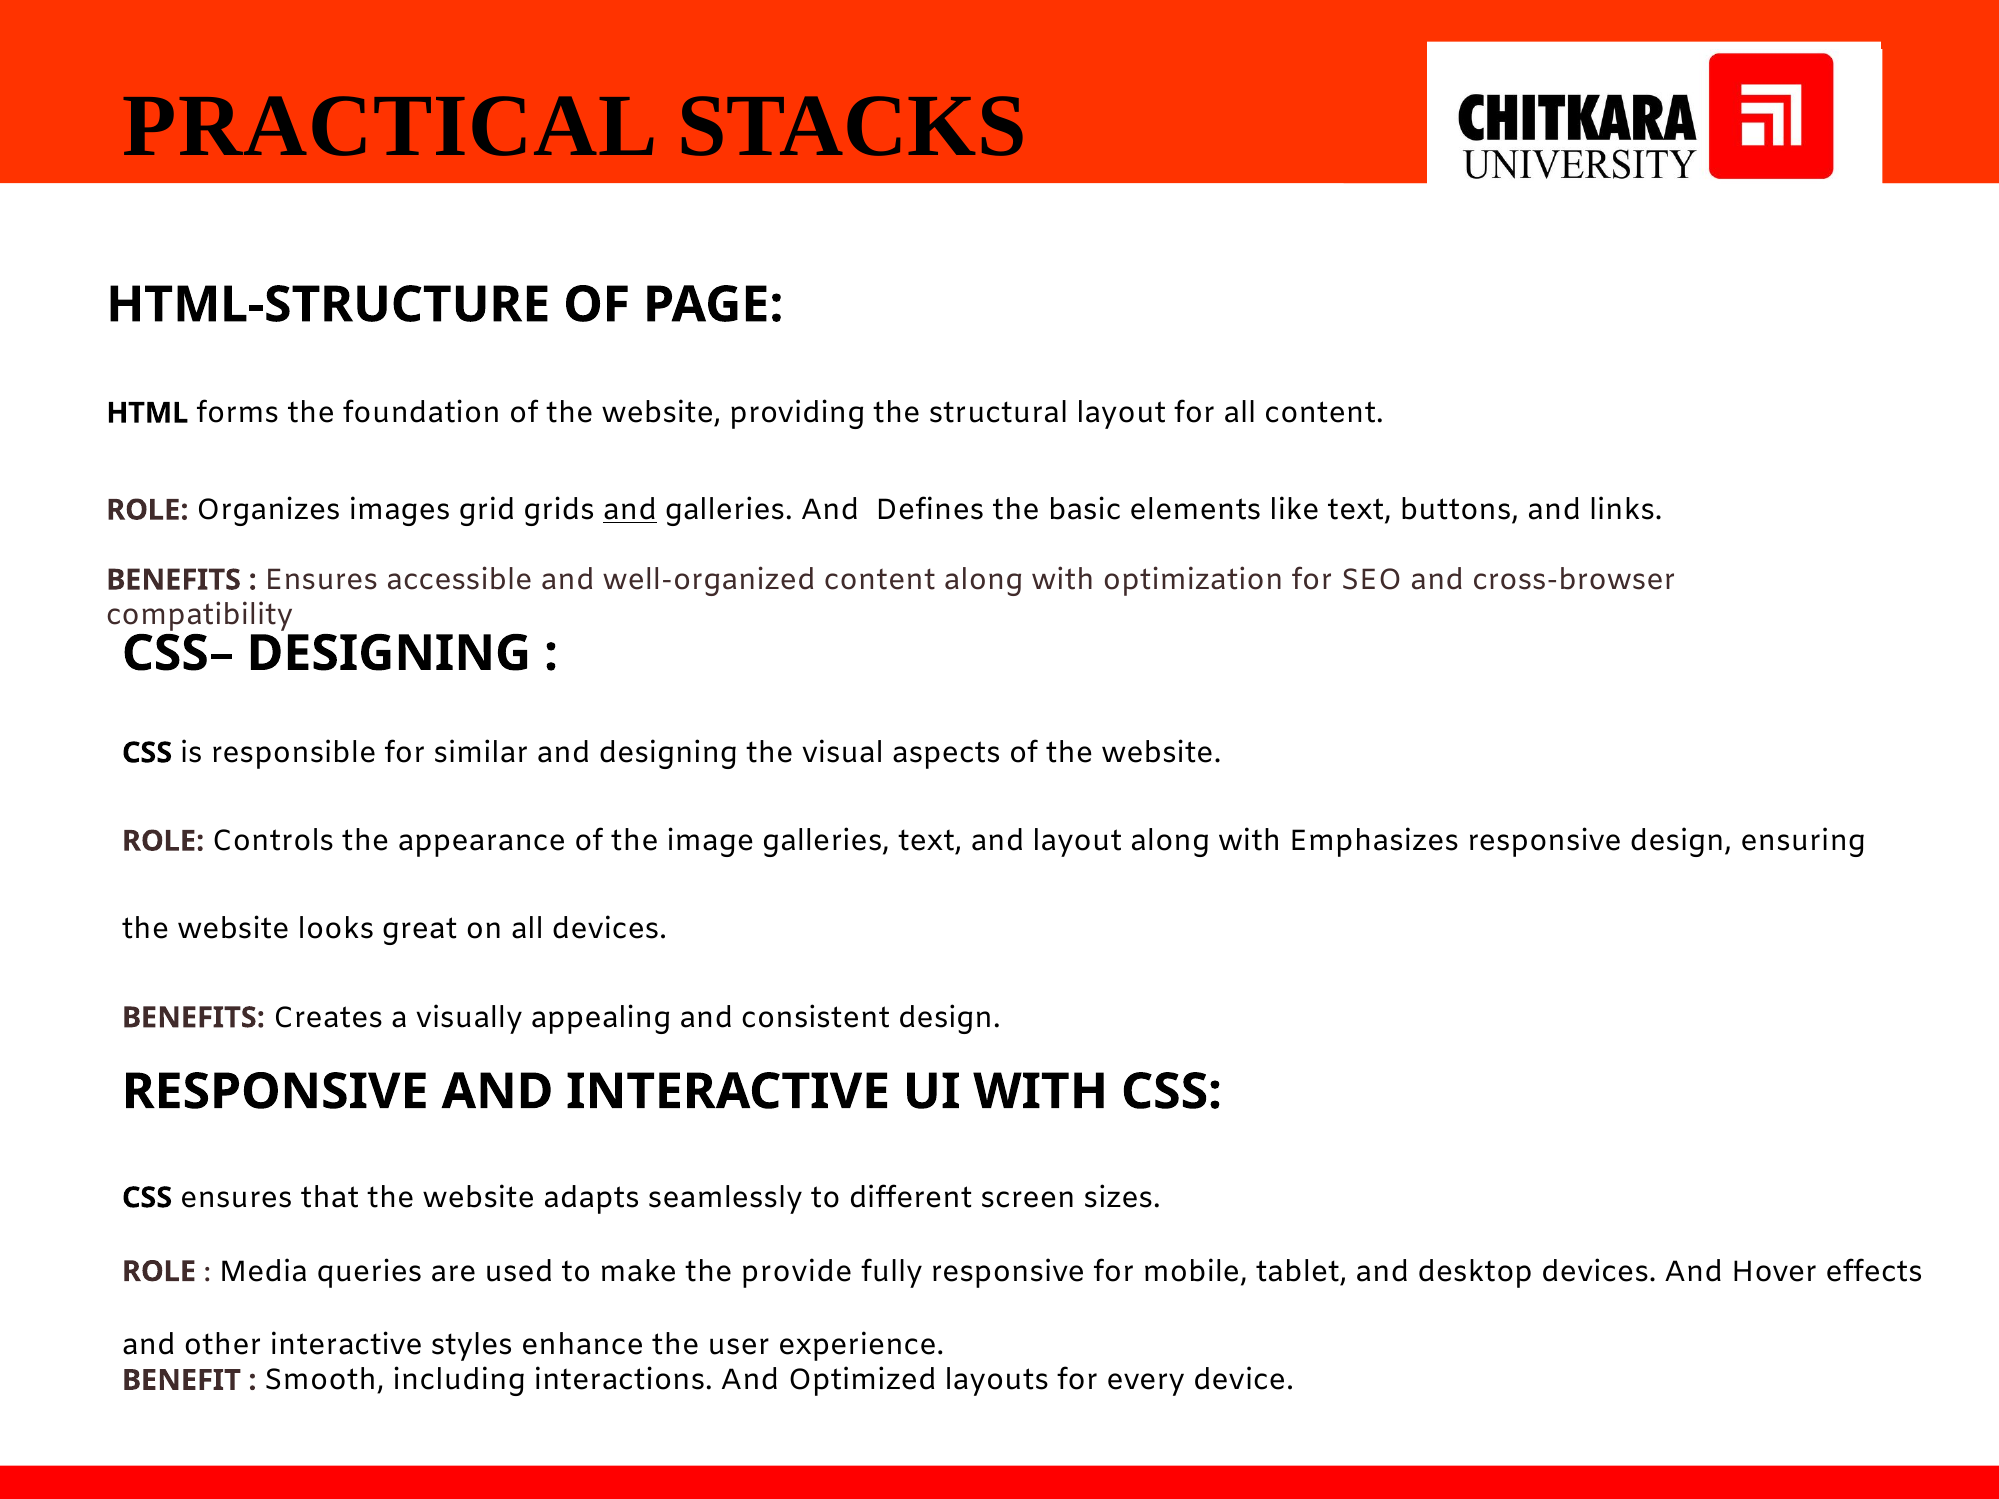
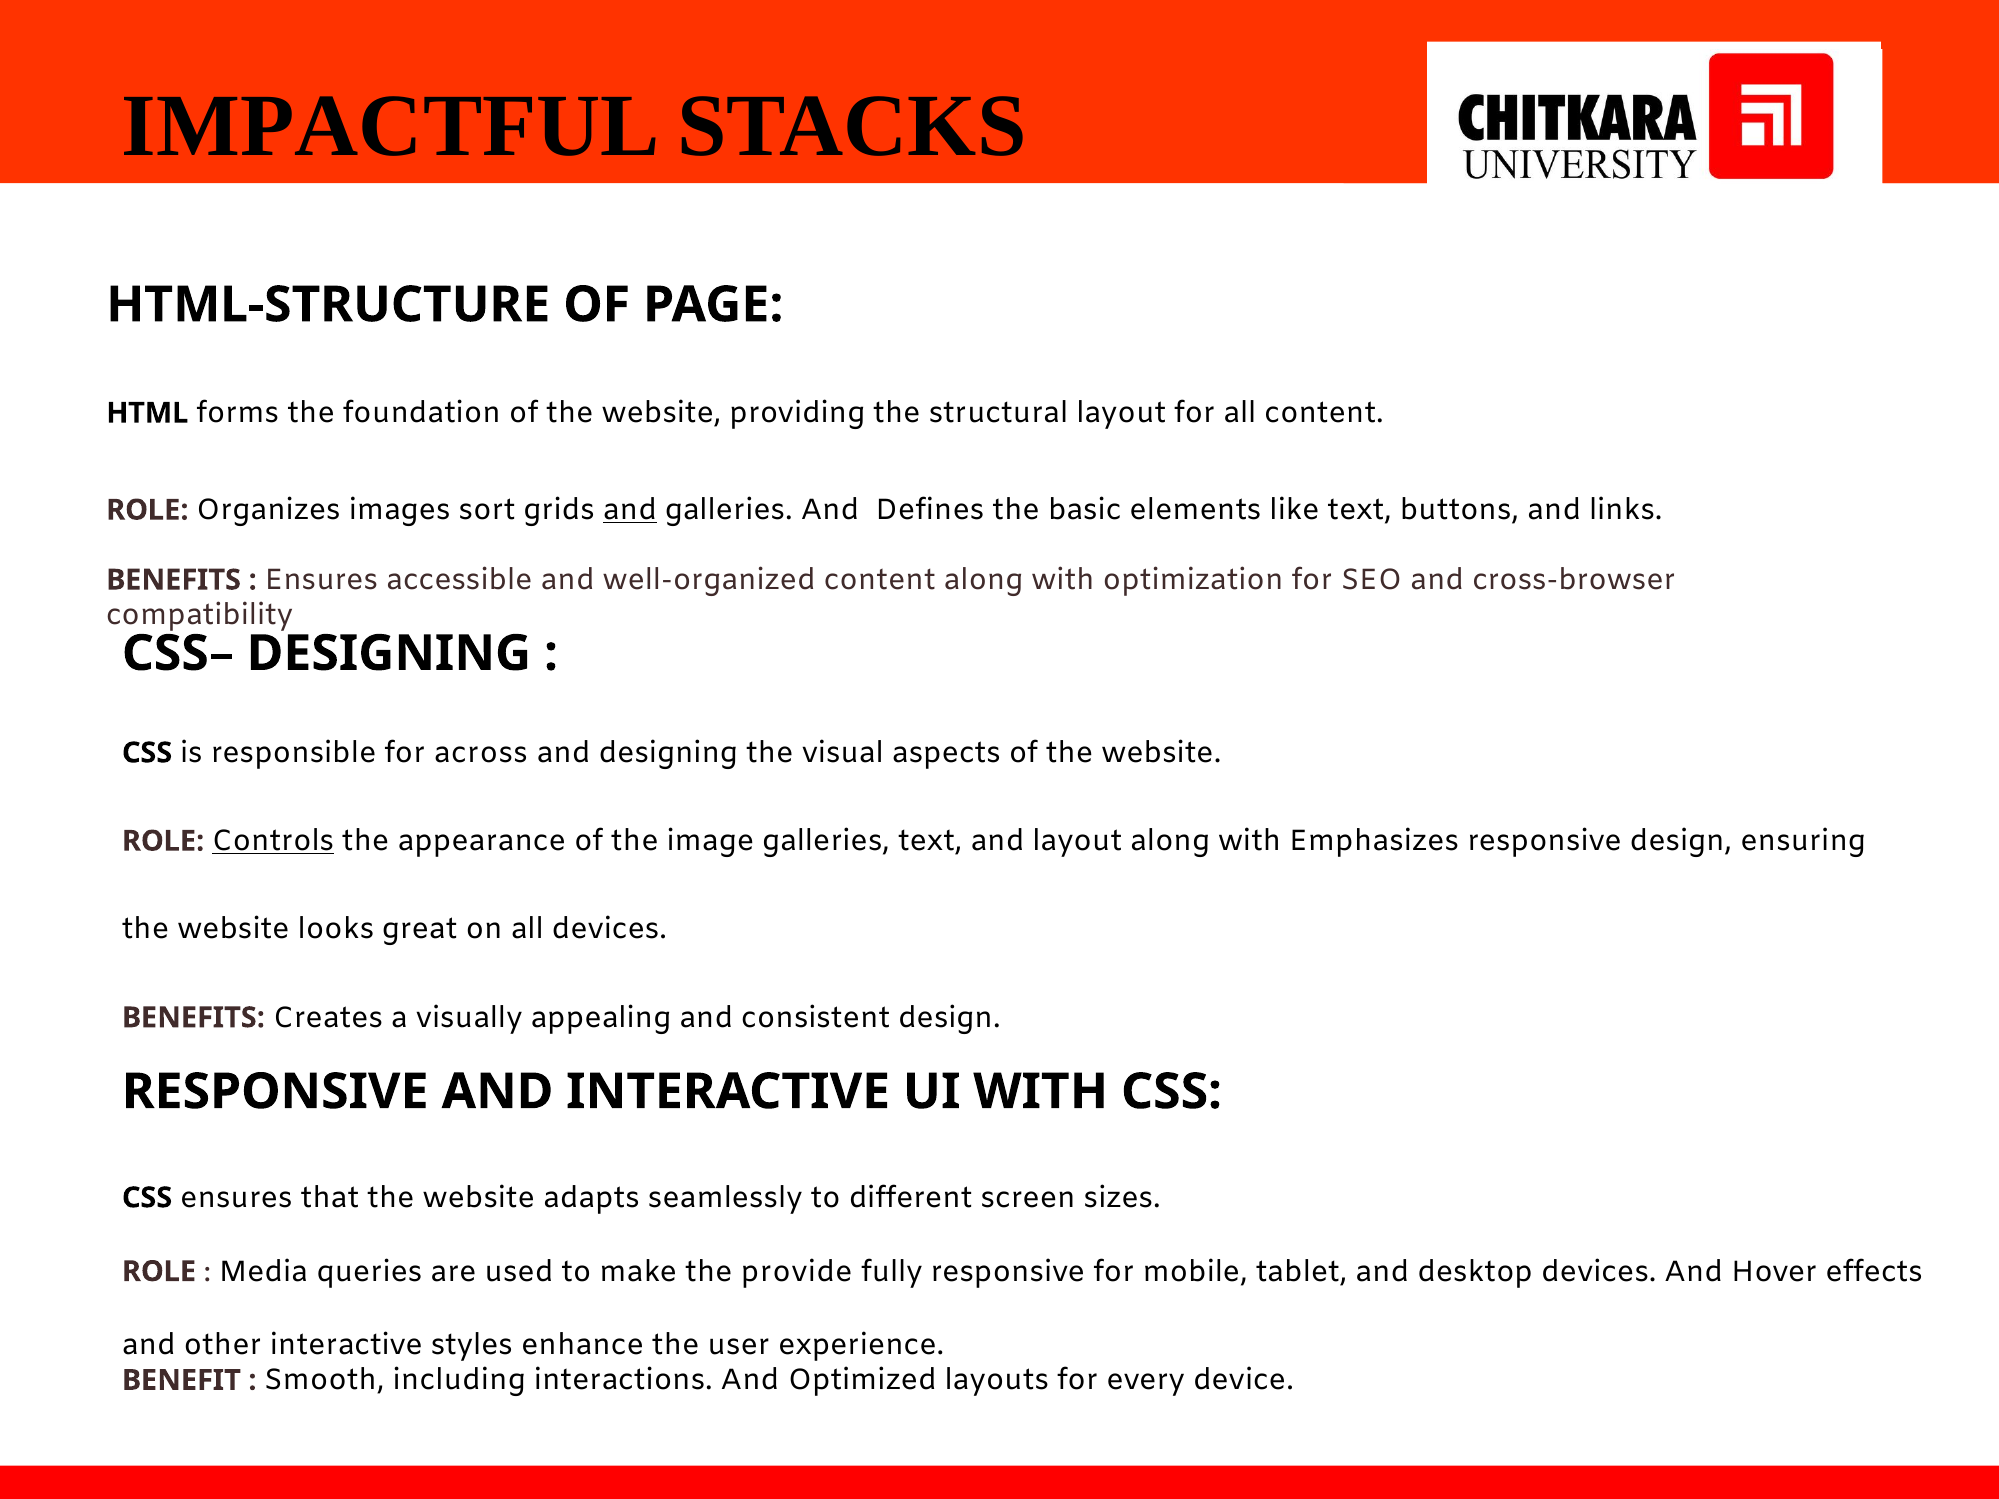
PRACTICAL: PRACTICAL -> IMPACTFUL
grid: grid -> sort
similar: similar -> across
Controls underline: none -> present
